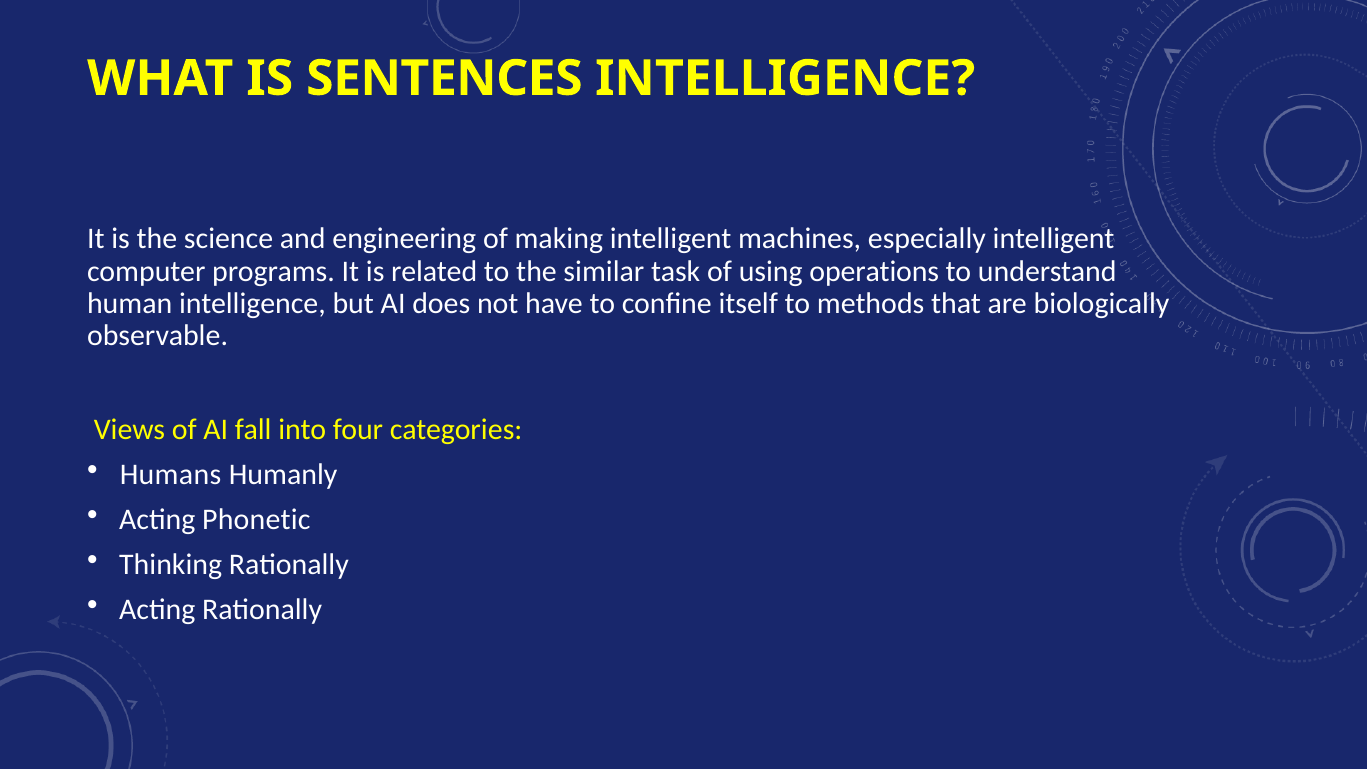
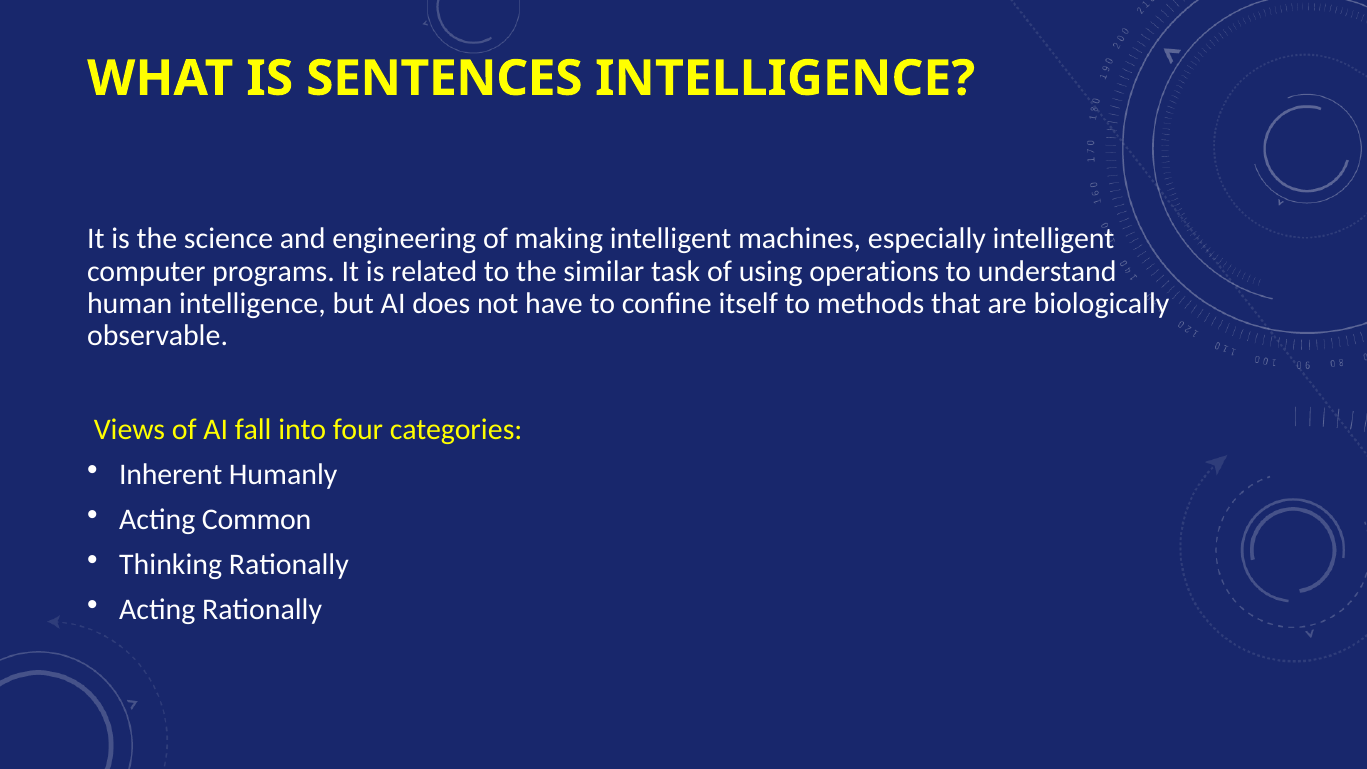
Humans: Humans -> Inherent
Phonetic: Phonetic -> Common
